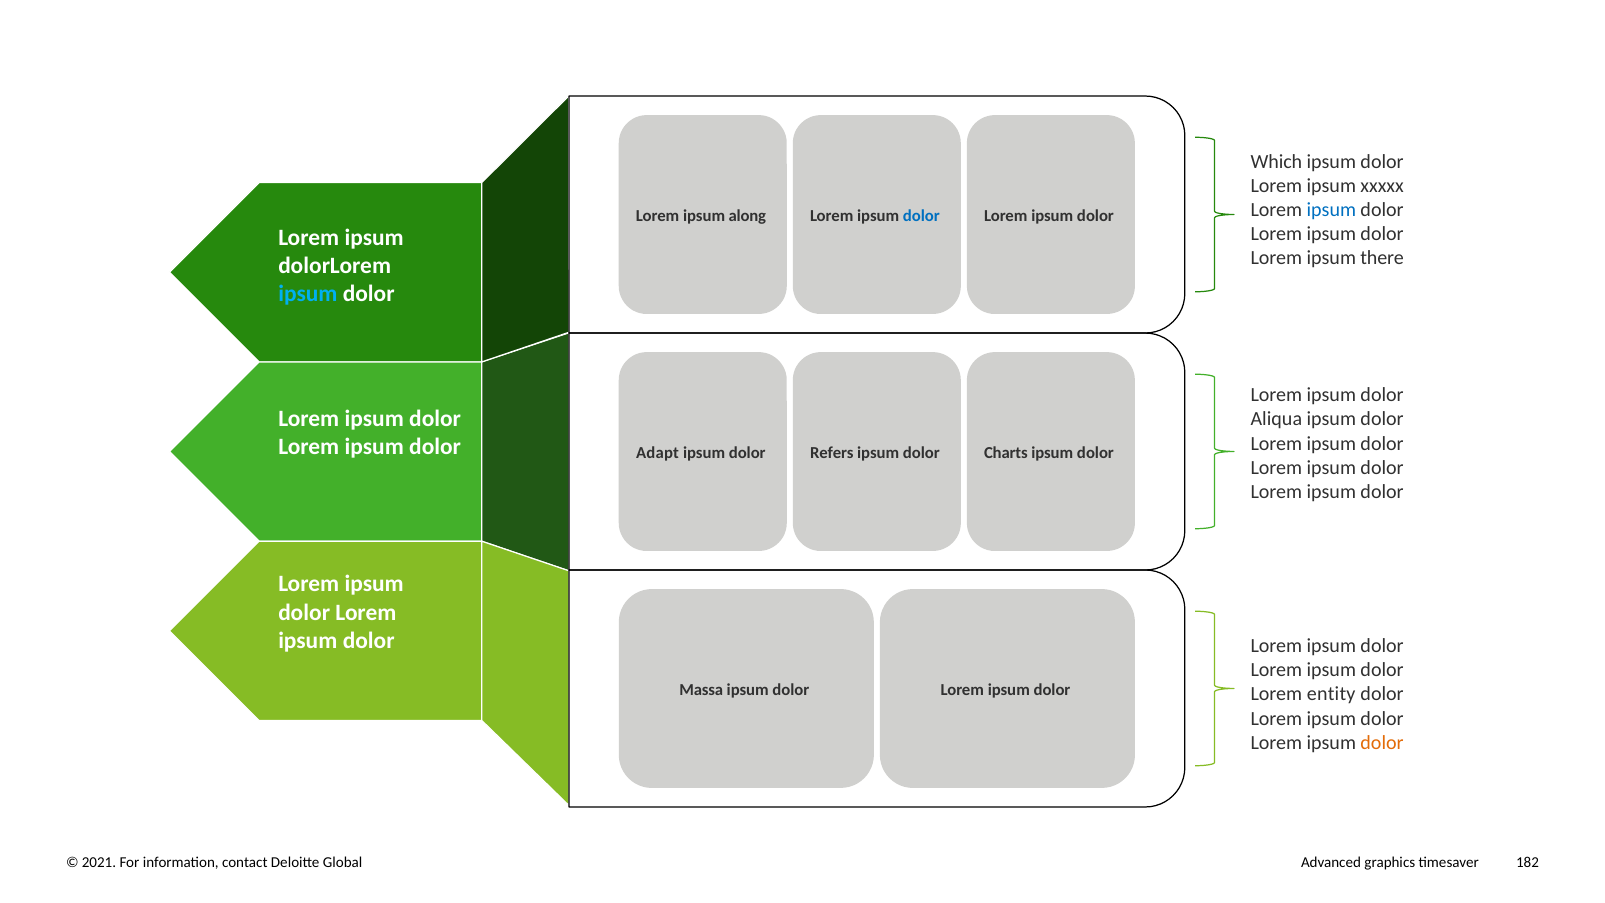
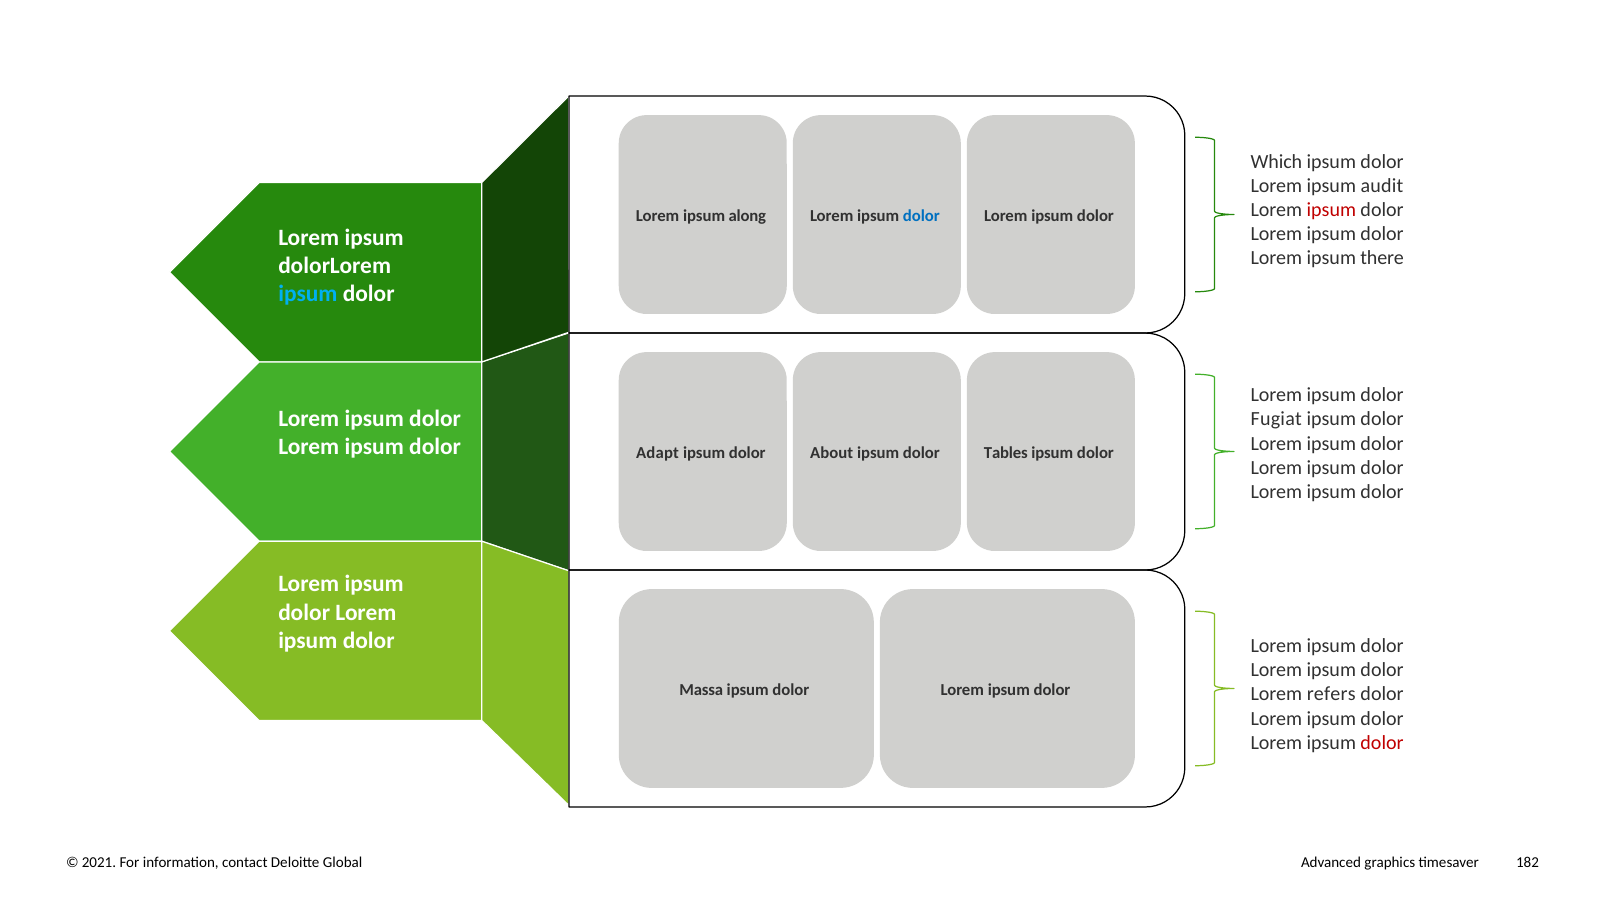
xxxxx: xxxxx -> audit
ipsum at (1331, 210) colour: blue -> red
Aliqua: Aliqua -> Fugiat
Refers: Refers -> About
Charts: Charts -> Tables
entity: entity -> refers
dolor at (1382, 742) colour: orange -> red
